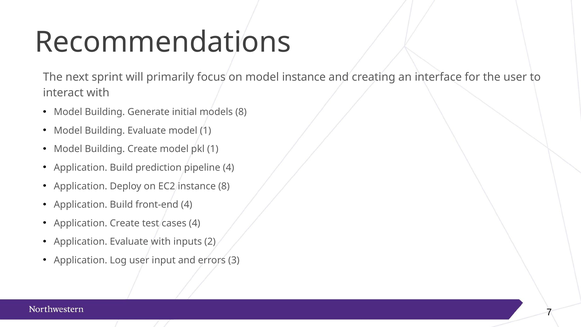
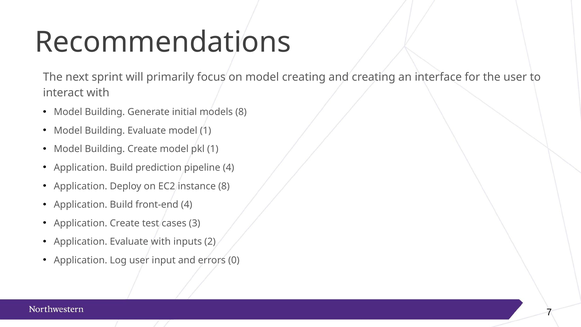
model instance: instance -> creating
cases 4: 4 -> 3
3: 3 -> 0
